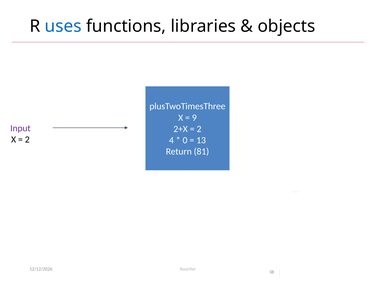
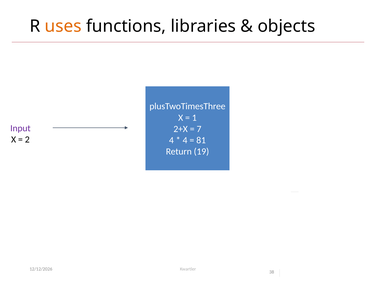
uses colour: blue -> orange
9: 9 -> 1
2 at (199, 129): 2 -> 7
0 at (185, 140): 0 -> 4
13: 13 -> 81
81: 81 -> 19
